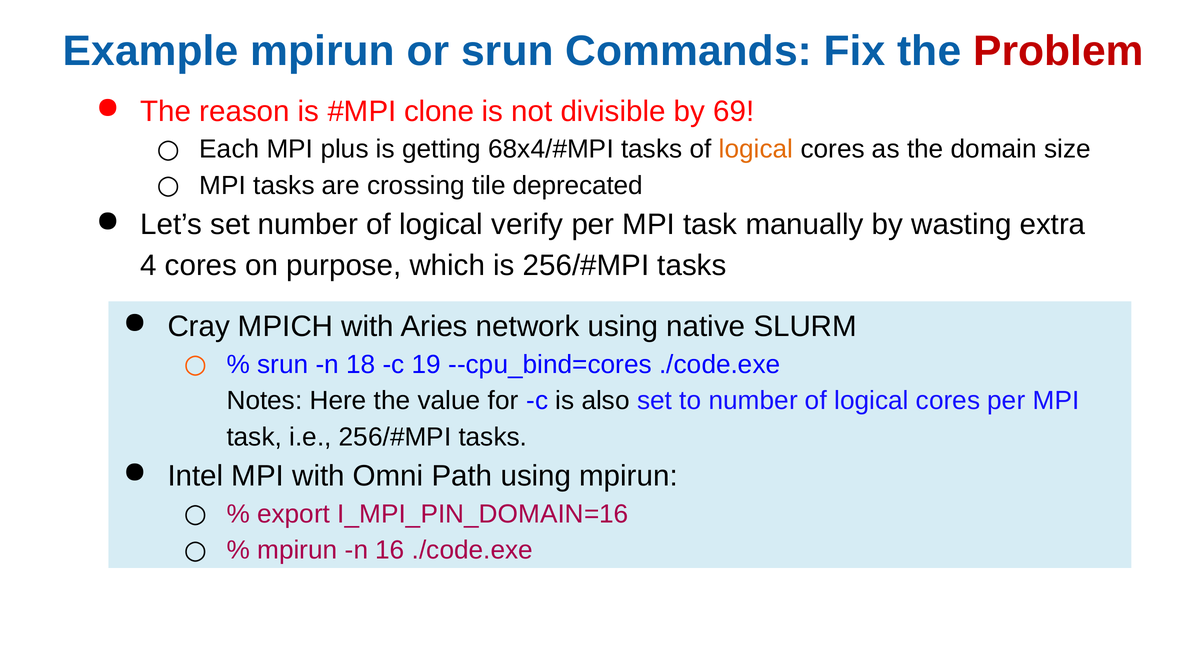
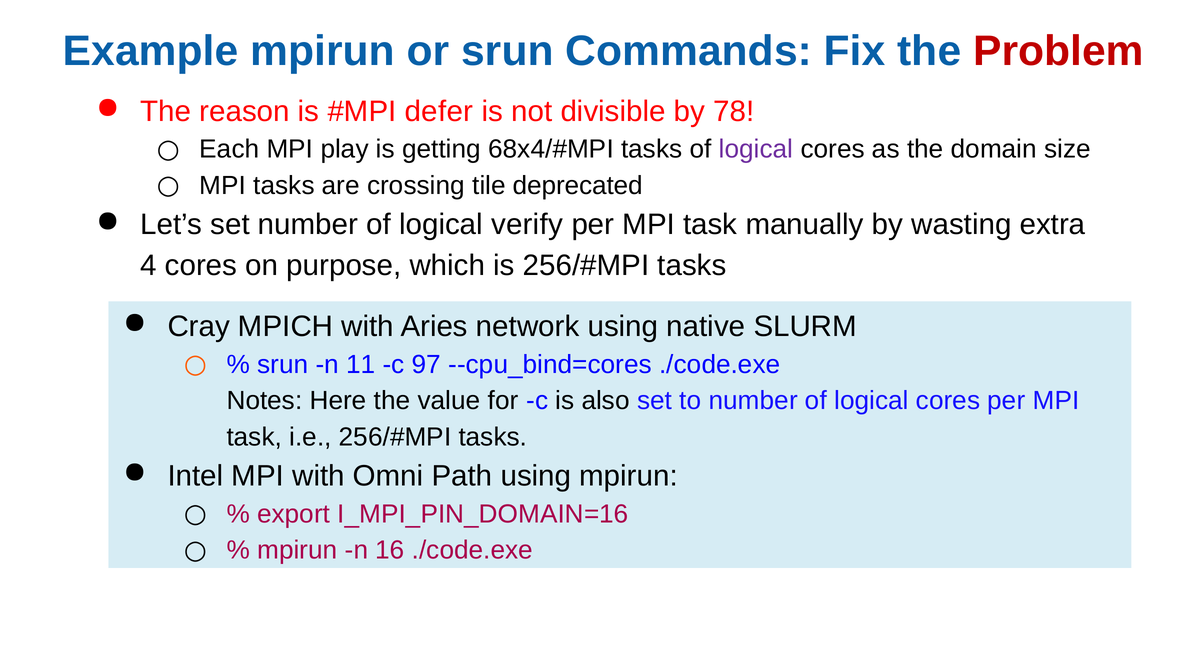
clone: clone -> defer
69: 69 -> 78
plus: plus -> play
logical at (756, 149) colour: orange -> purple
18: 18 -> 11
19: 19 -> 97
